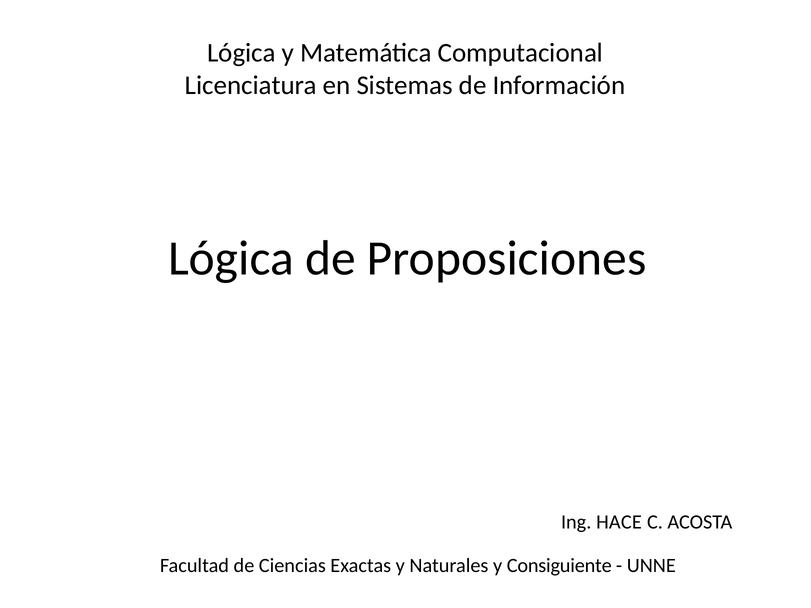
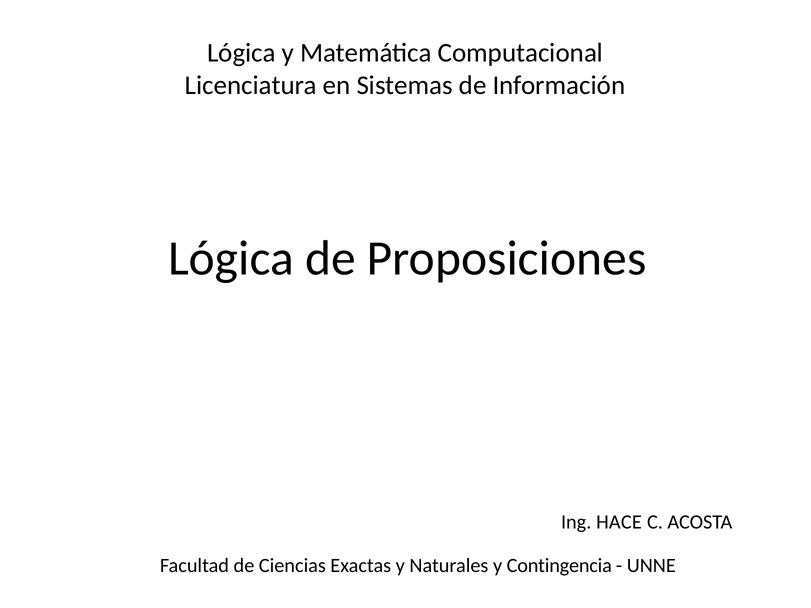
Consiguiente: Consiguiente -> Contingencia
